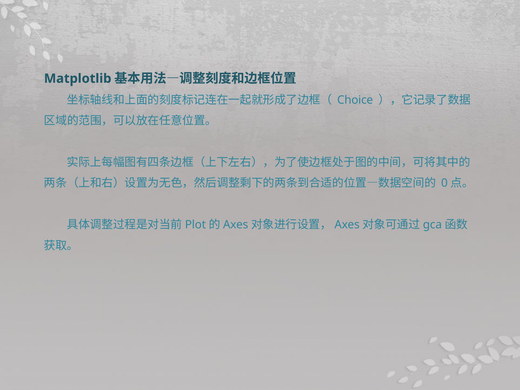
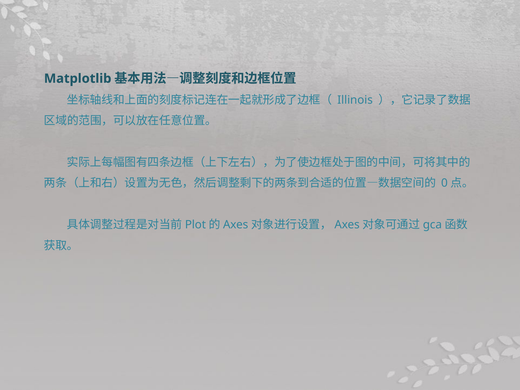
Choice: Choice -> Illinois
